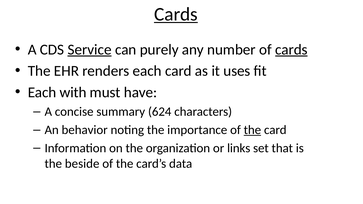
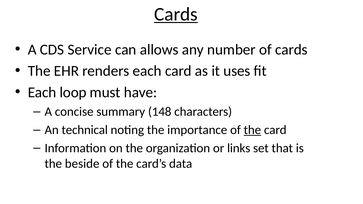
Service underline: present -> none
purely: purely -> allows
cards at (291, 50) underline: present -> none
with: with -> loop
624: 624 -> 148
behavior: behavior -> technical
